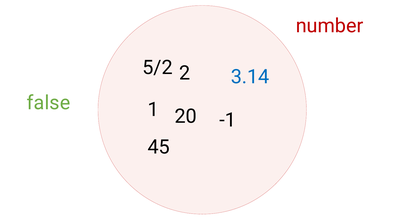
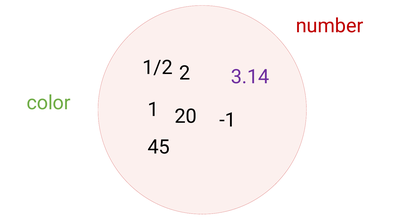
5/2: 5/2 -> 1/2
3.14 colour: blue -> purple
false: false -> color
